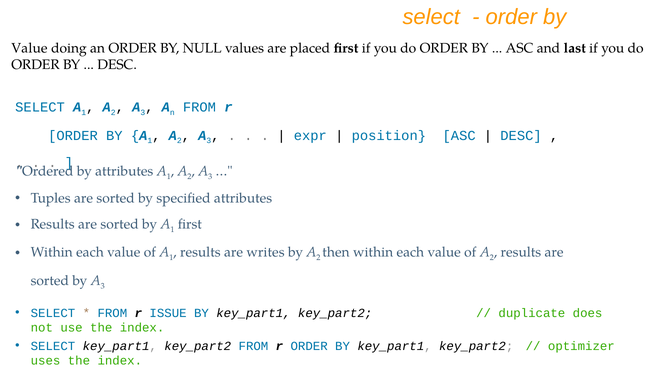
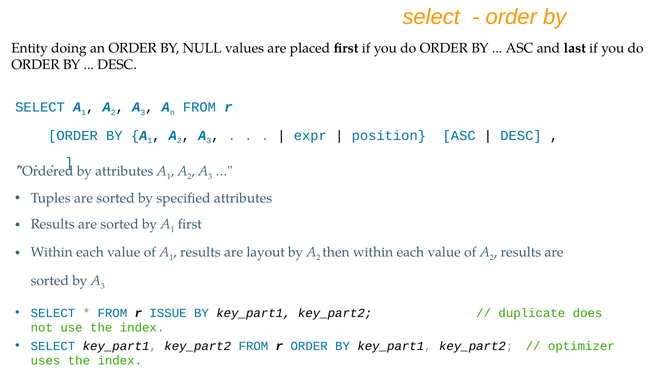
Value at (29, 48): Value -> Entity
writes: writes -> layout
